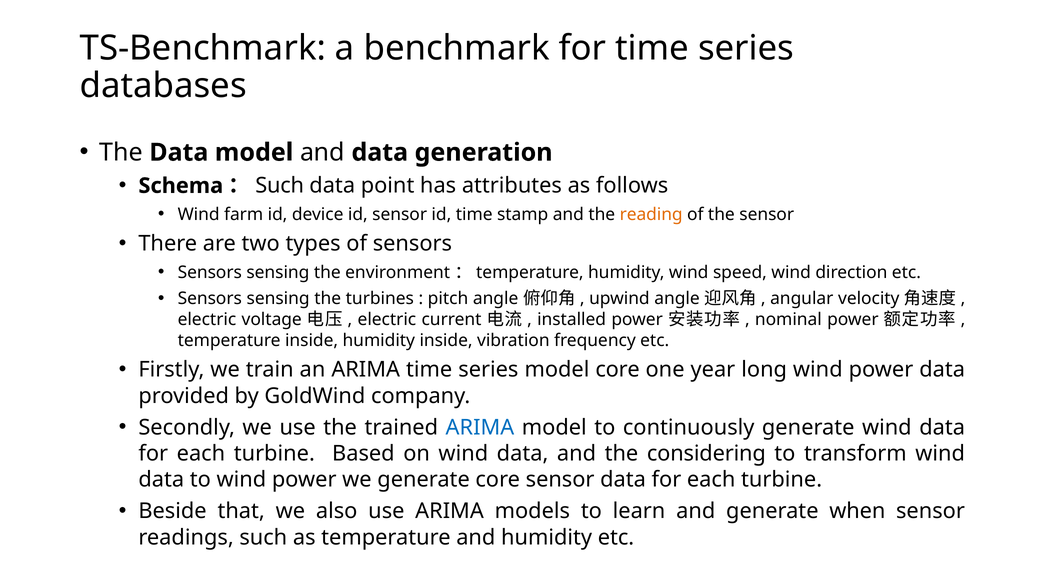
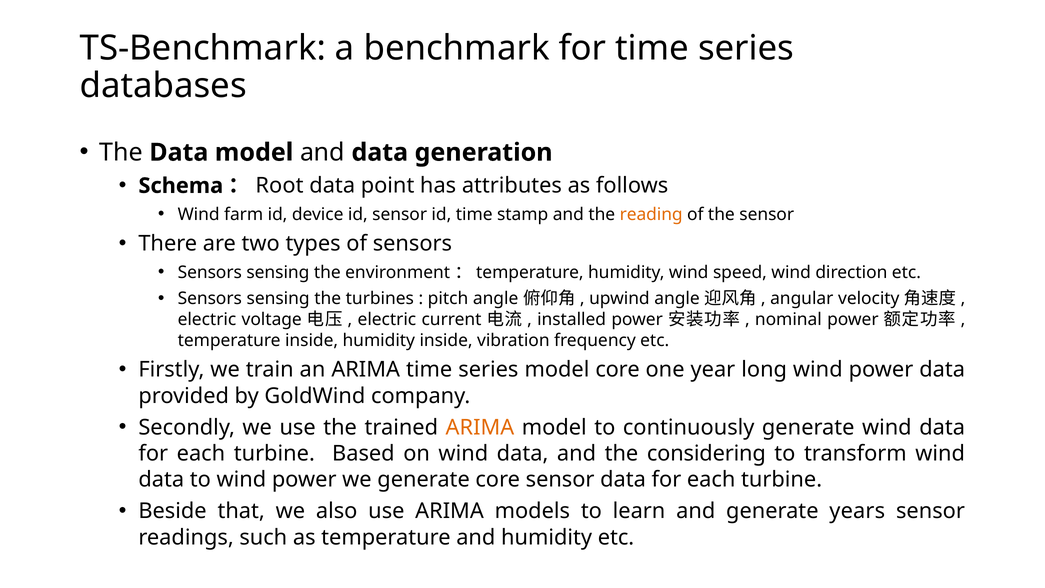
Such at (280, 186): Such -> Root
ARIMA at (480, 427) colour: blue -> orange
when: when -> years
